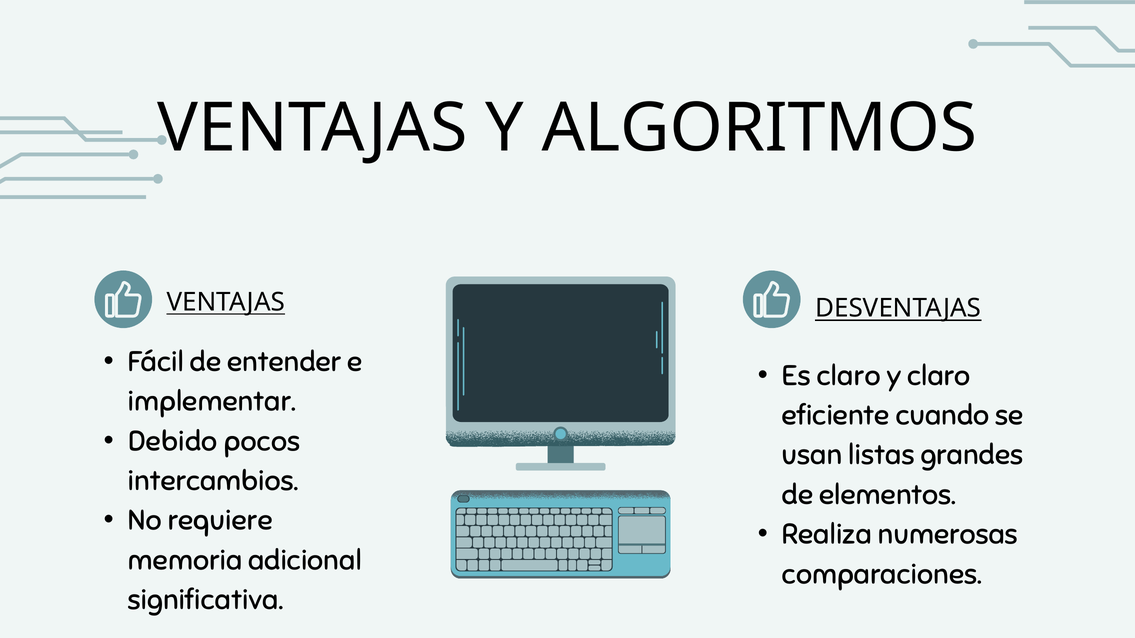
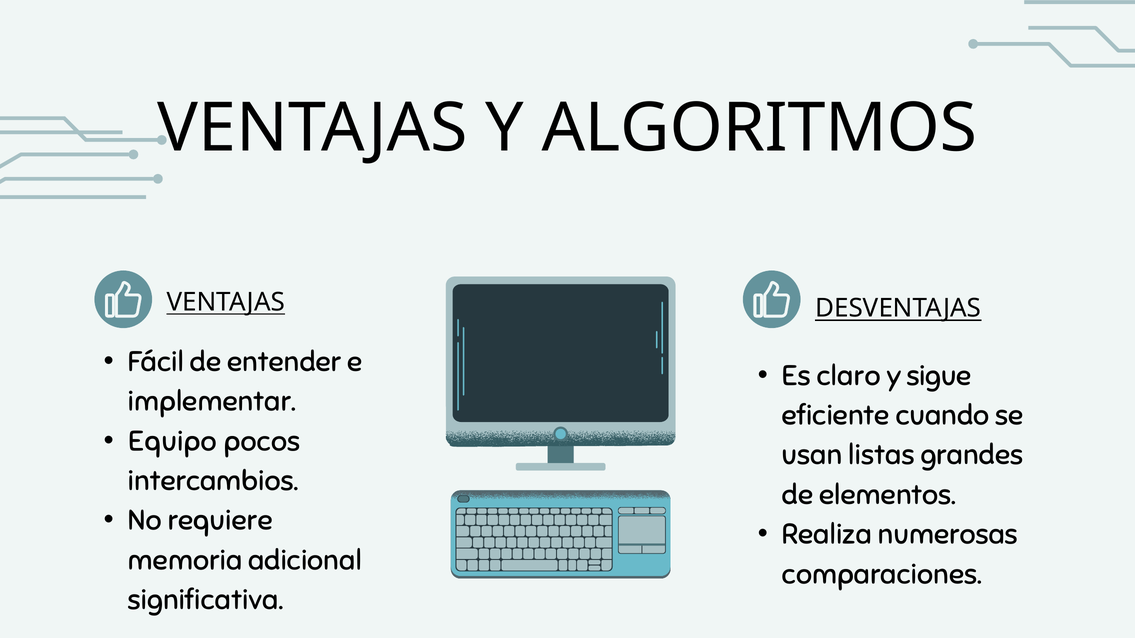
y claro: claro -> sigue
Debido: Debido -> Equipo
